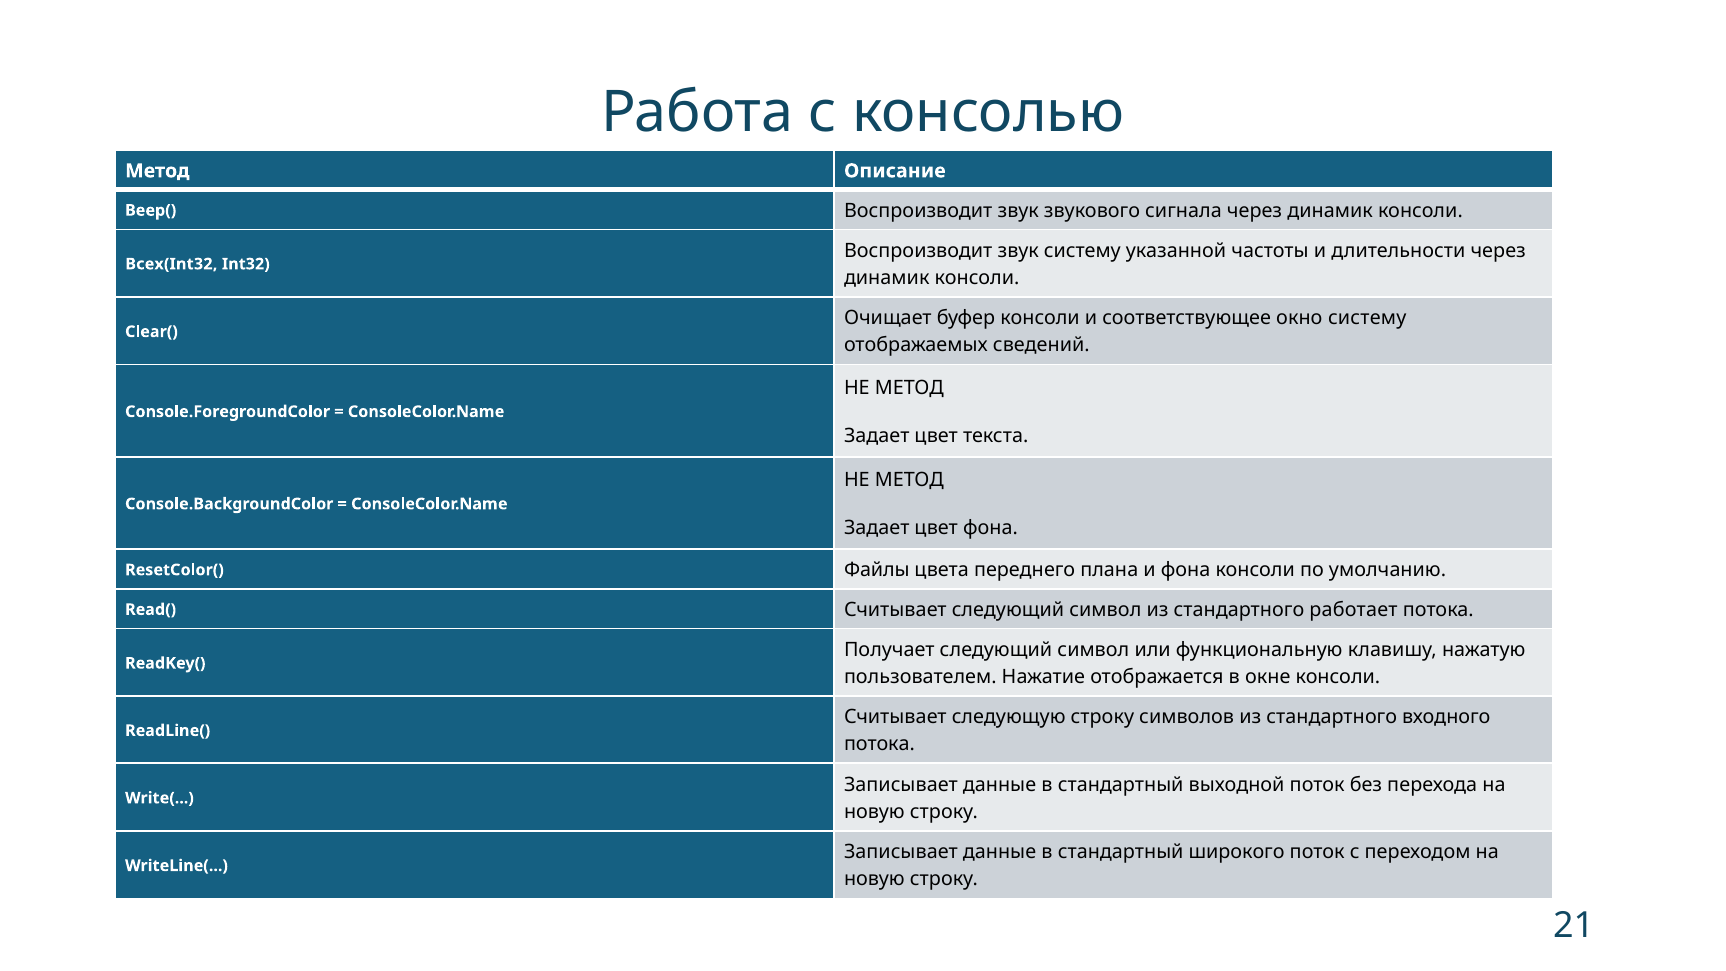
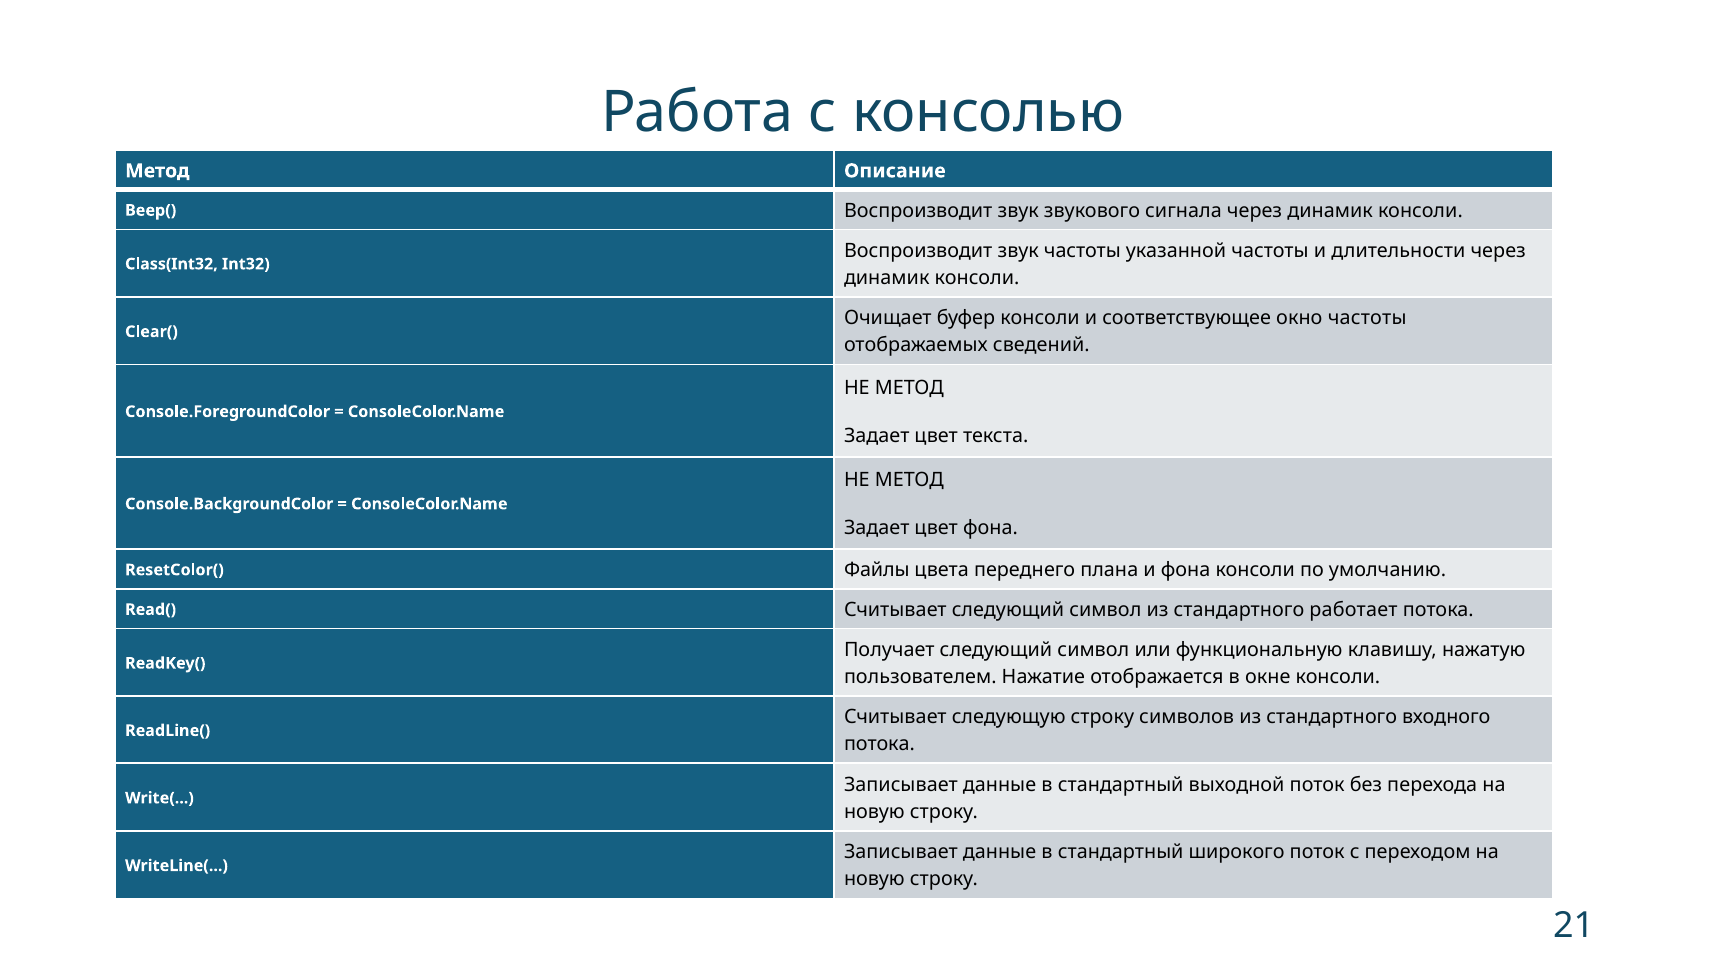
звук систему: систему -> частоты
Всех(Int32: Всех(Int32 -> Class(Int32
окно систему: систему -> частоты
